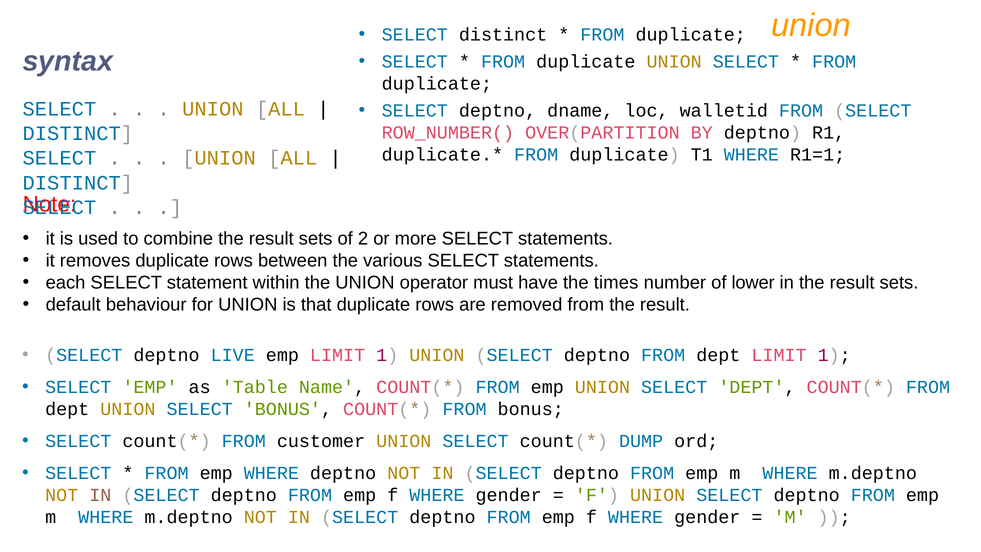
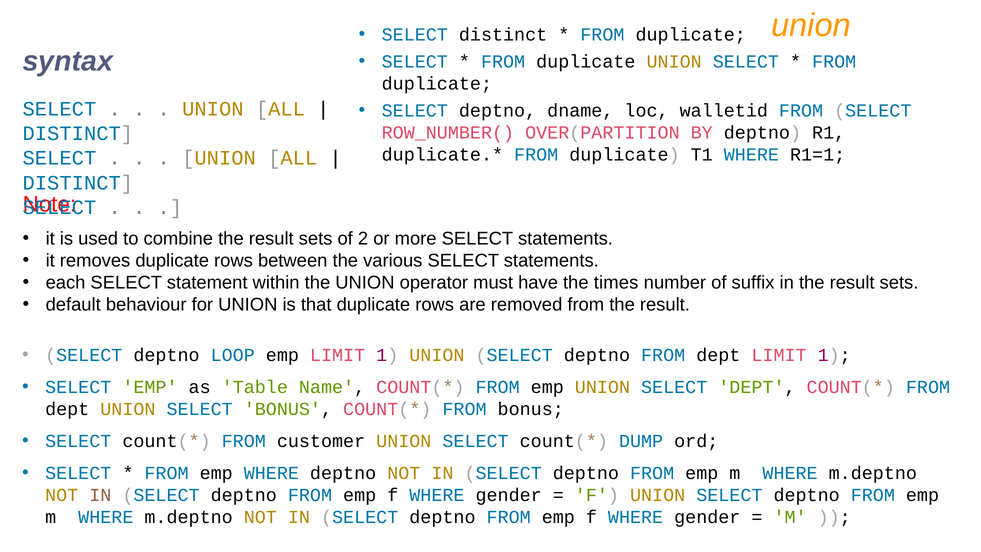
lower: lower -> suffix
LIVE: LIVE -> LOOP
